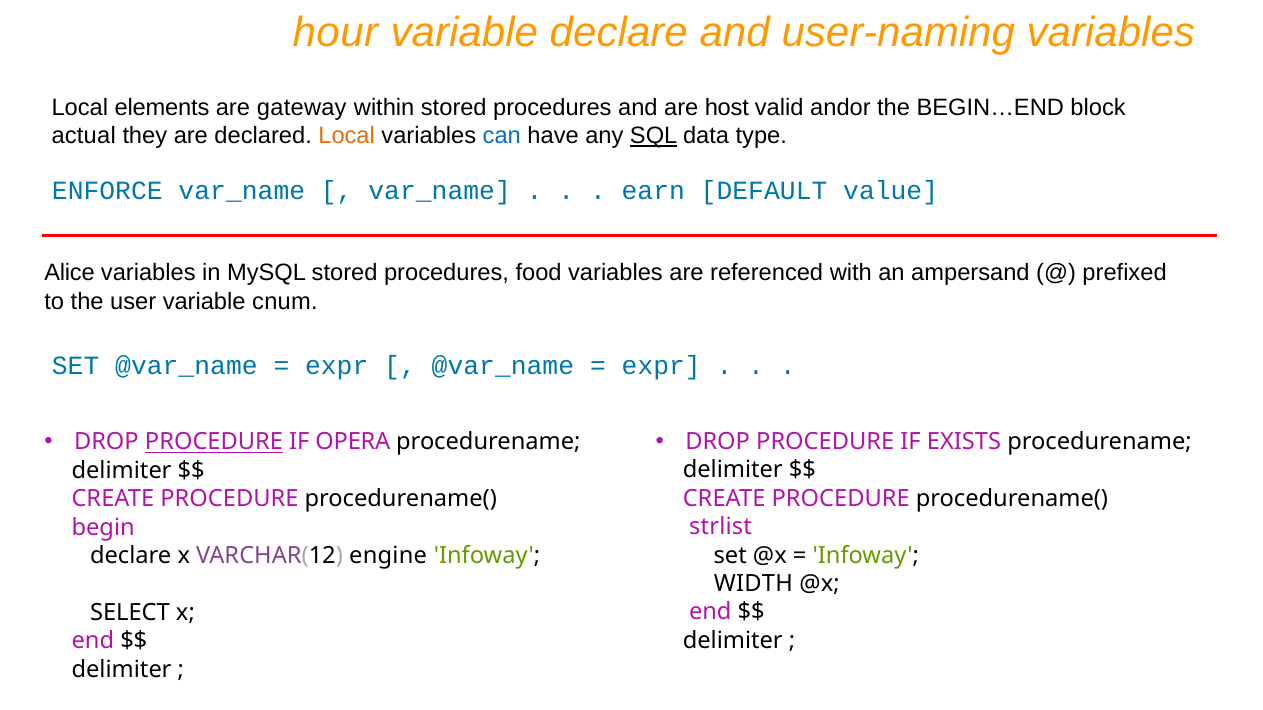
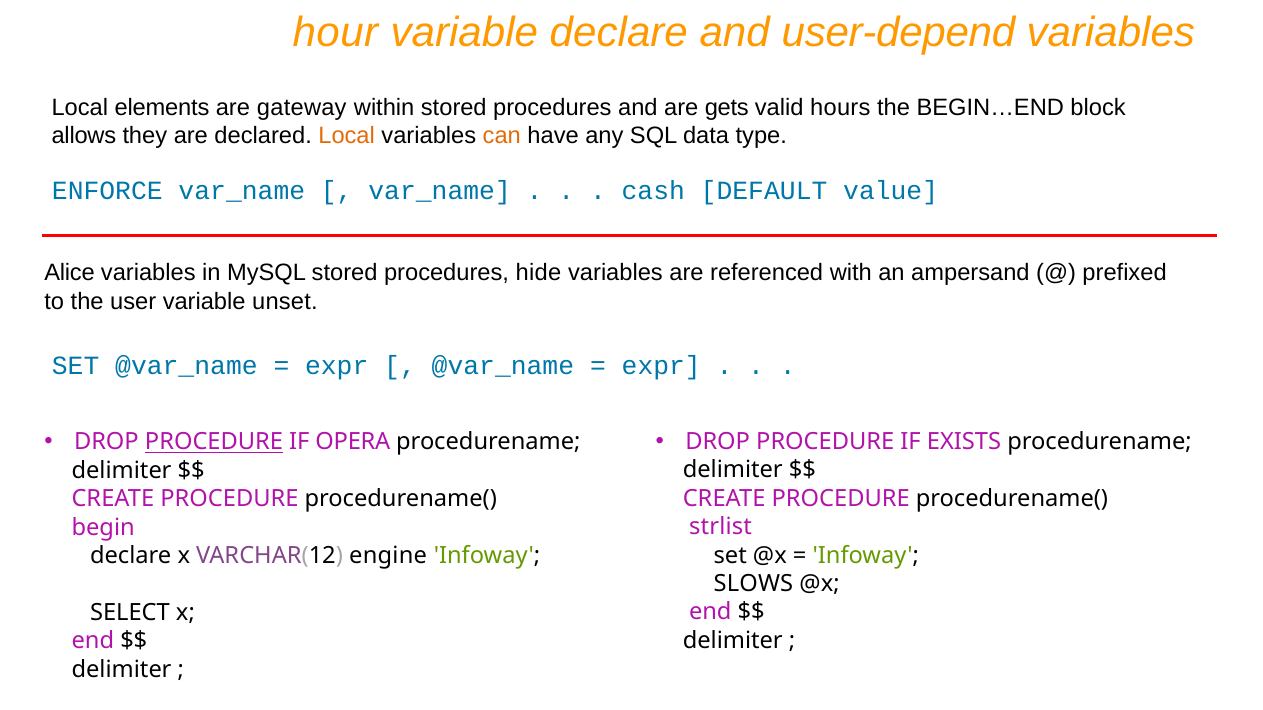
user-naming: user-naming -> user-depend
host: host -> gets
andor: andor -> hours
actual: actual -> allows
can colour: blue -> orange
SQL underline: present -> none
earn: earn -> cash
food: food -> hide
cnum: cnum -> unset
WIDTH: WIDTH -> SLOWS
